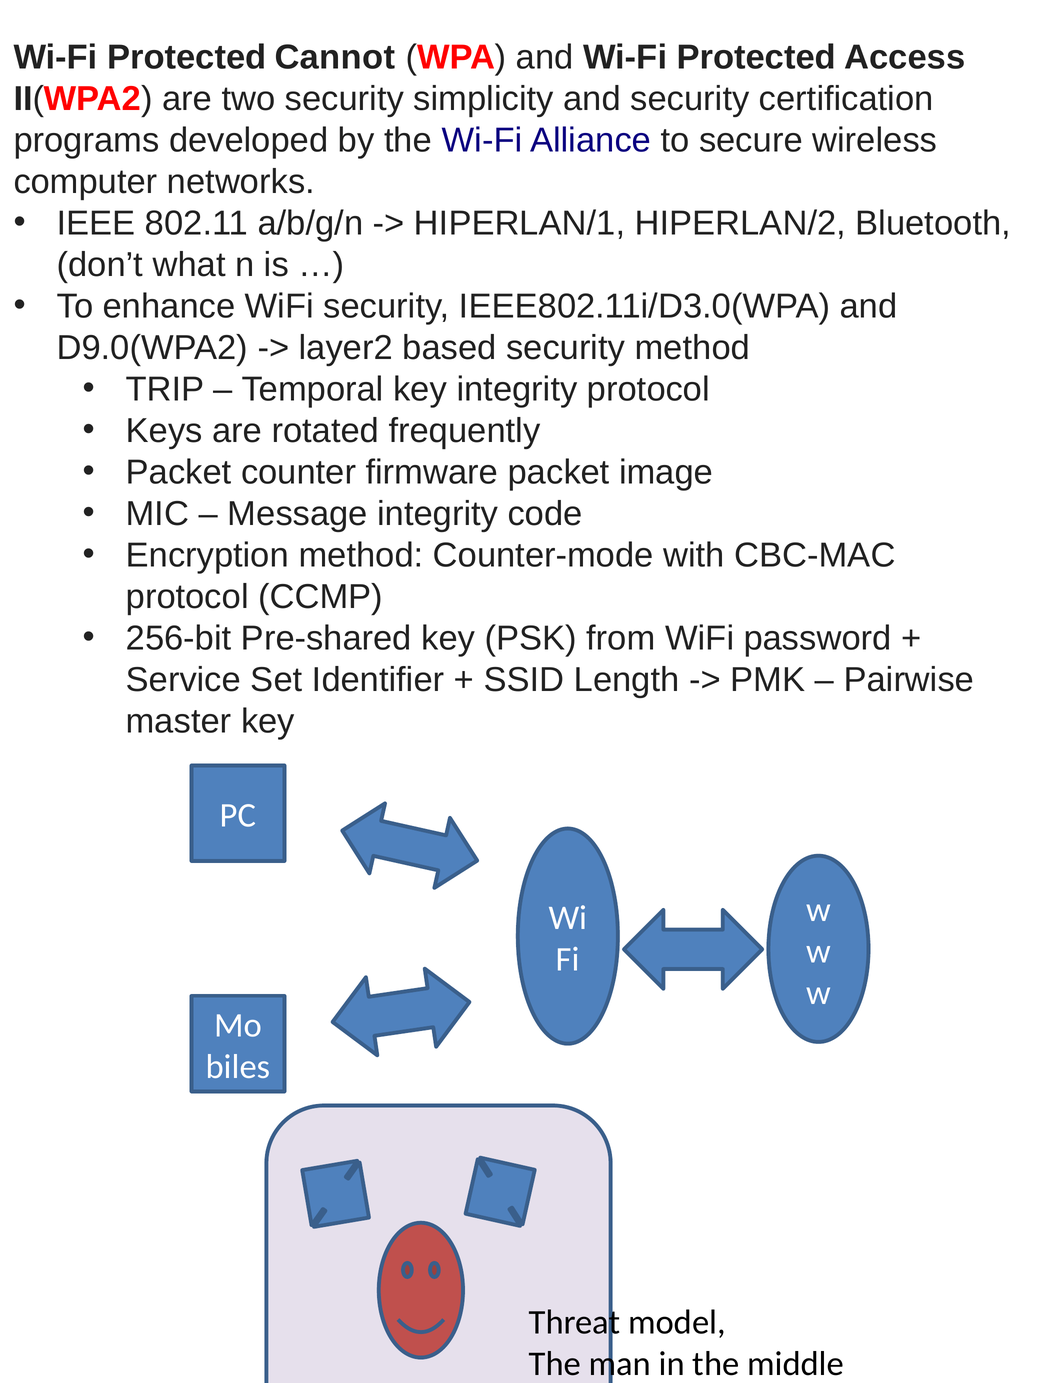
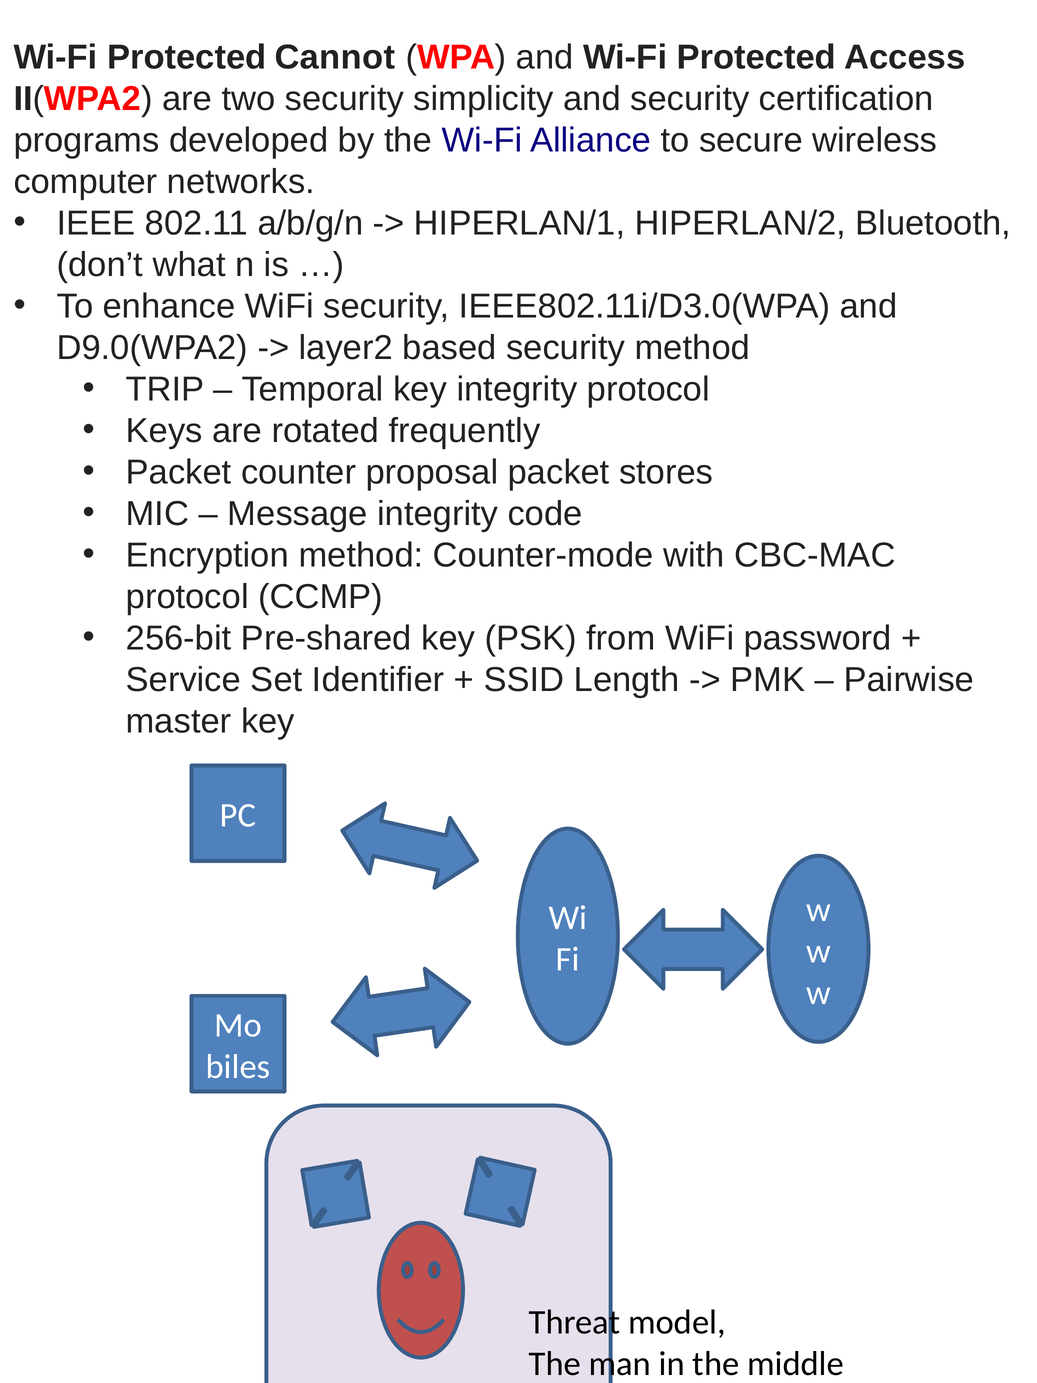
firmware: firmware -> proposal
image: image -> stores
